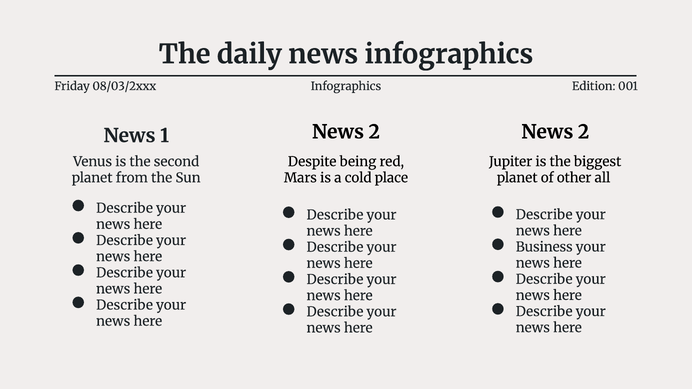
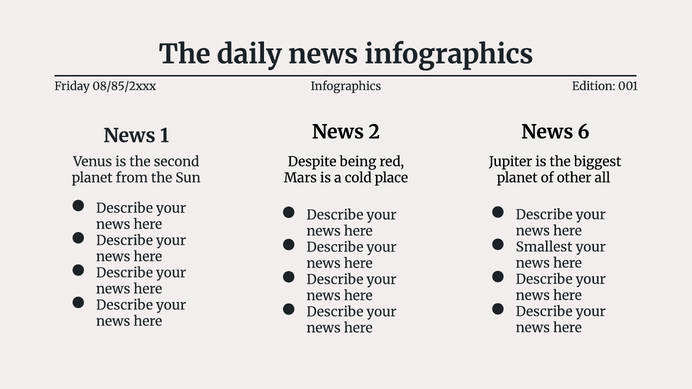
08/03/2xxx: 08/03/2xxx -> 08/85/2xxx
2 at (584, 132): 2 -> 6
Business: Business -> Smallest
